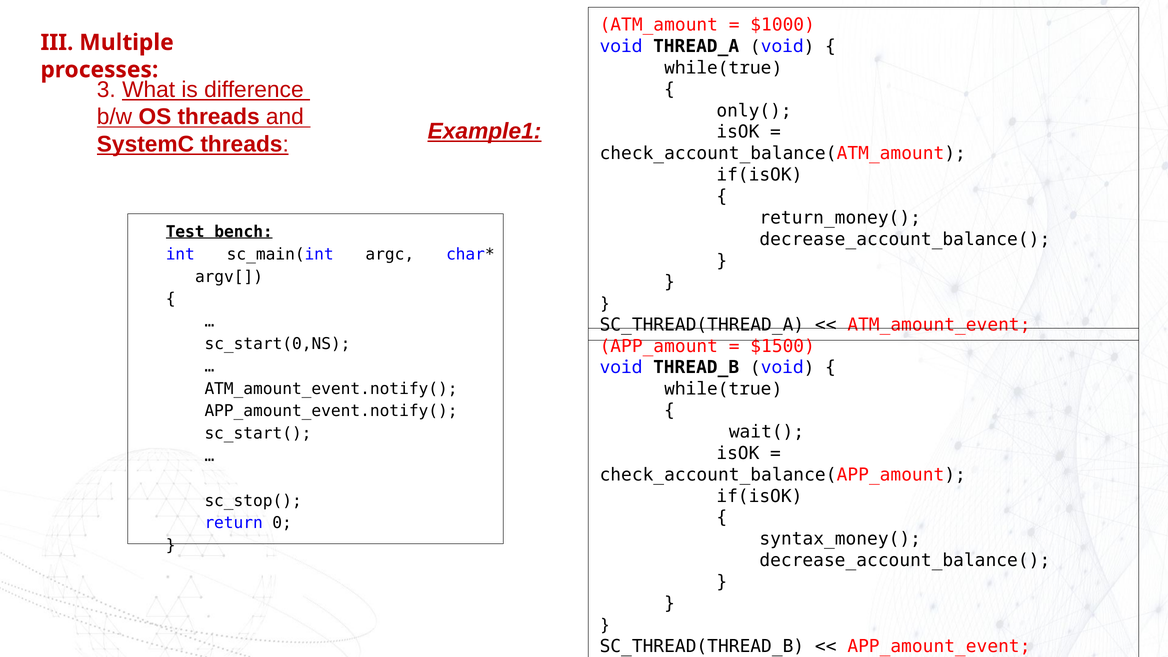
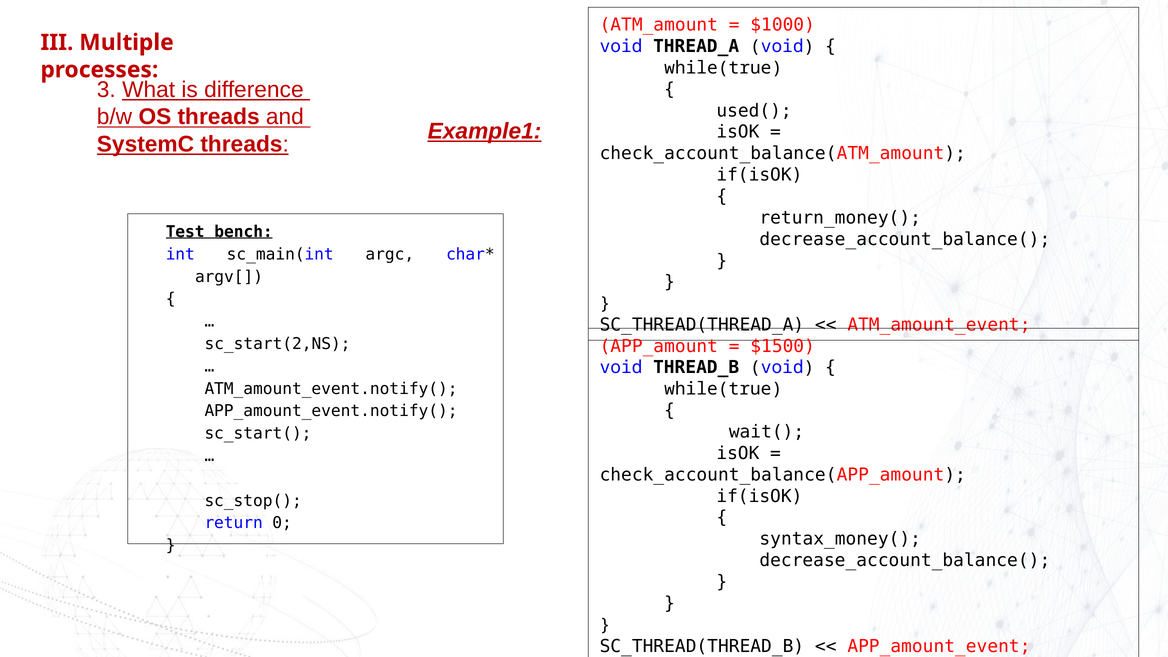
only(: only( -> used(
sc_start(0,NS: sc_start(0,NS -> sc_start(2,NS
